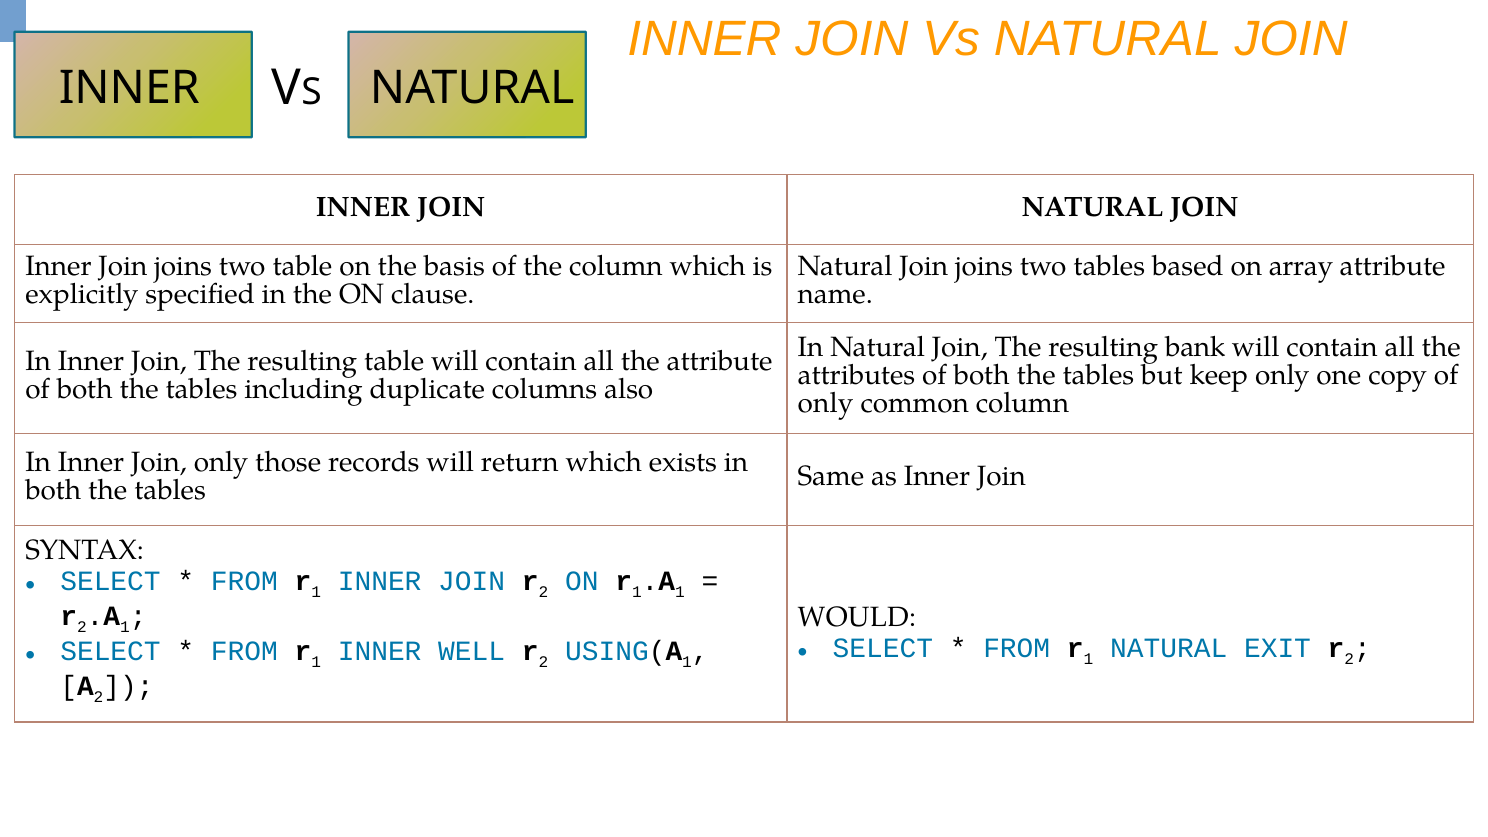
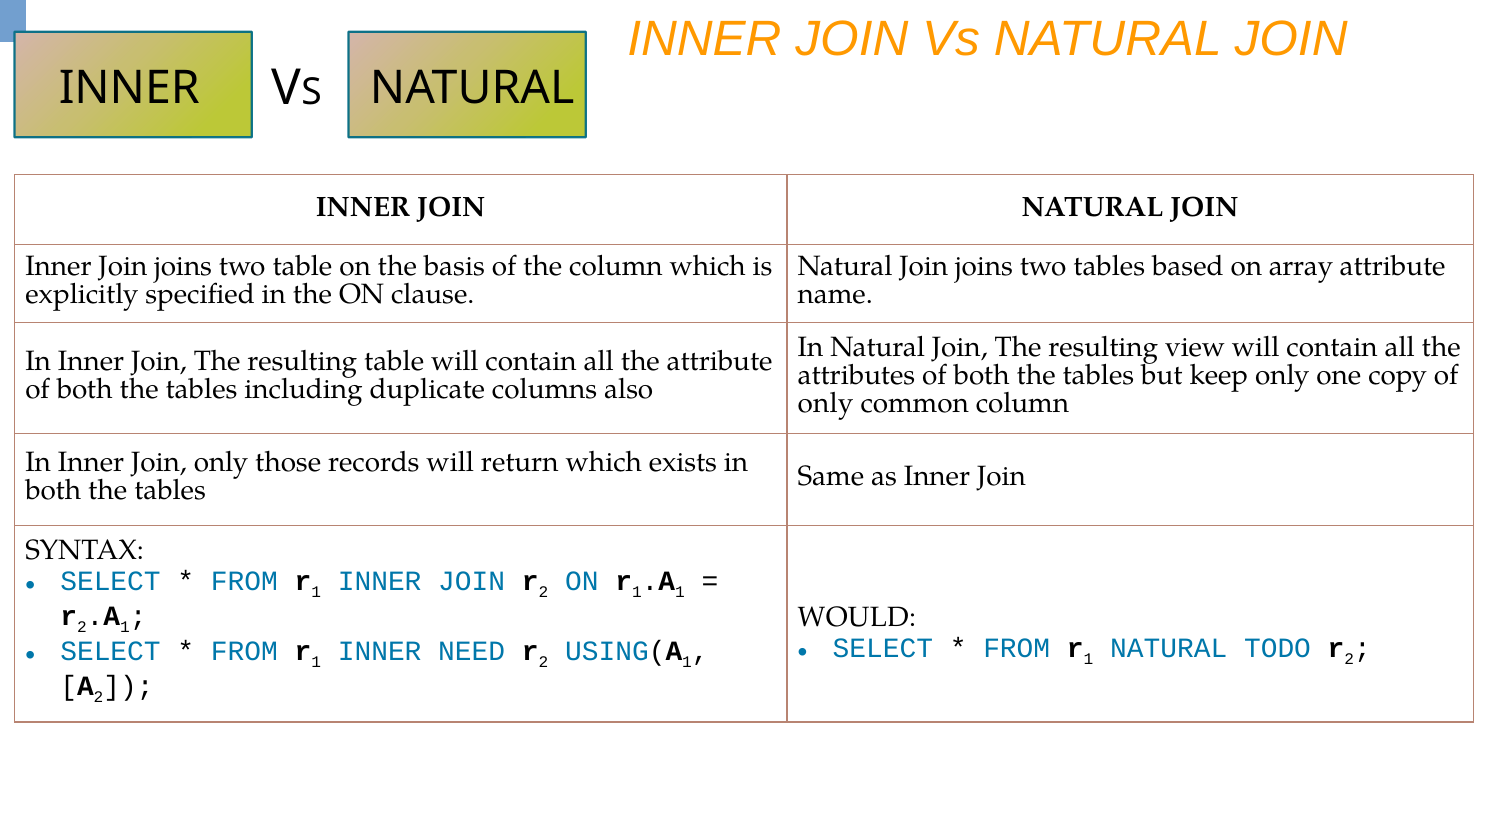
bank: bank -> view
EXIT: EXIT -> TODO
WELL: WELL -> NEED
